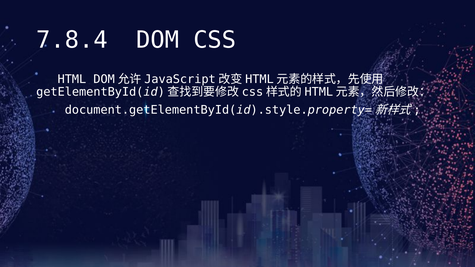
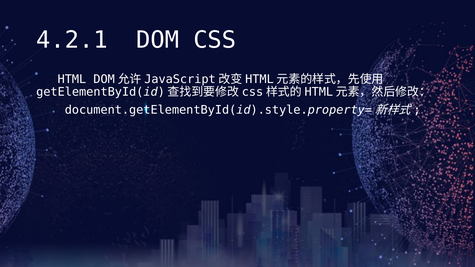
7.8.4: 7.8.4 -> 4.2.1
